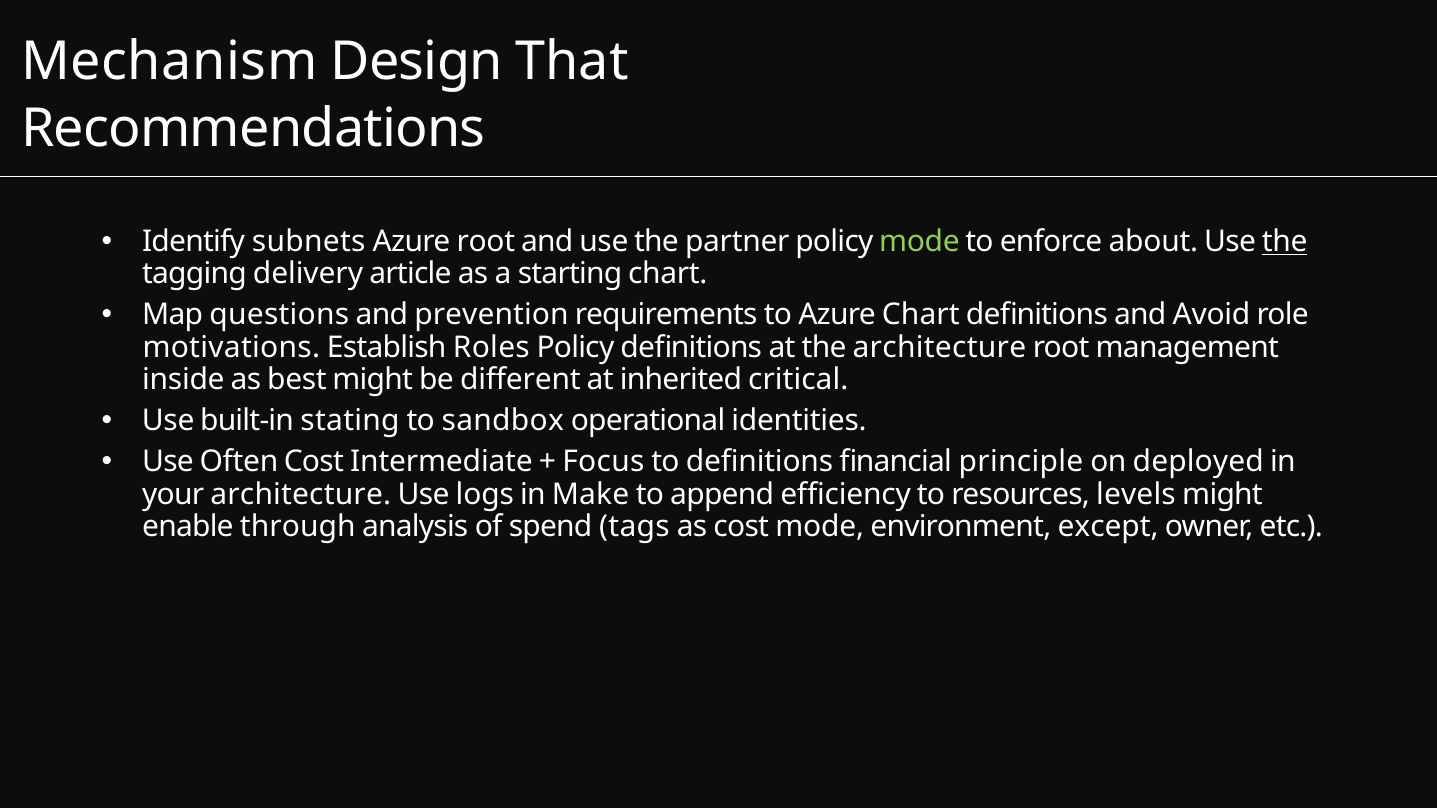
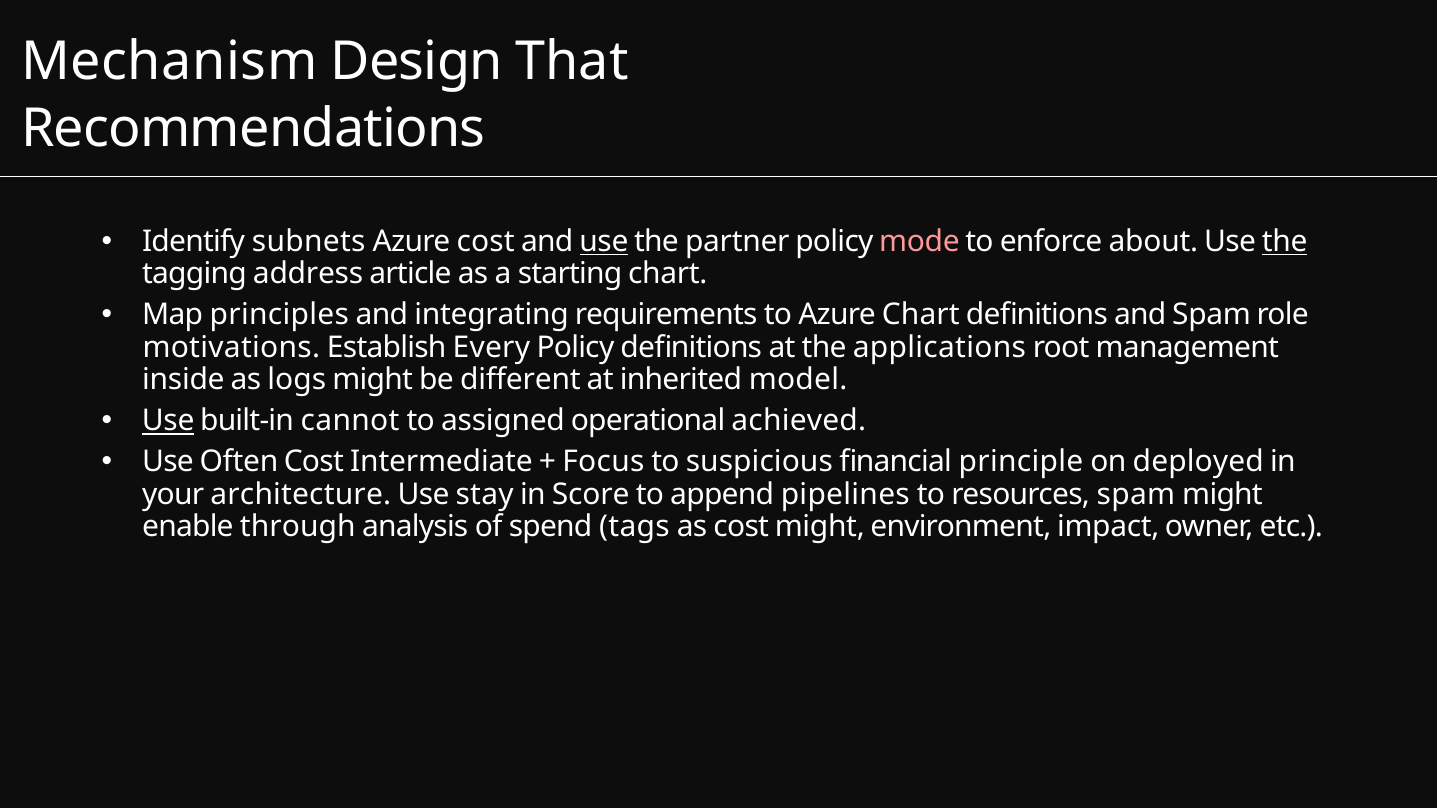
Azure root: root -> cost
use at (604, 242) underline: none -> present
mode at (919, 242) colour: light green -> pink
delivery: delivery -> address
questions: questions -> principles
prevention: prevention -> integrating
and Avoid: Avoid -> Spam
Roles: Roles -> Every
the architecture: architecture -> applications
best: best -> logs
critical: critical -> model
Use at (168, 421) underline: none -> present
stating: stating -> cannot
sandbox: sandbox -> assigned
identities: identities -> achieved
to definitions: definitions -> suspicious
logs: logs -> stay
Make: Make -> Score
efficiency: efficiency -> pipelines
resources levels: levels -> spam
cost mode: mode -> might
except: except -> impact
